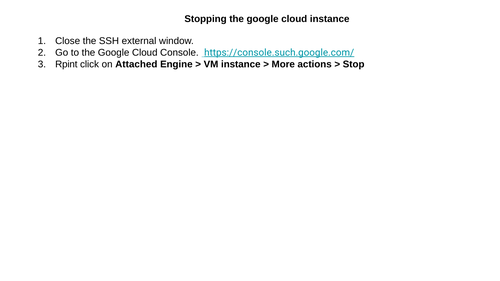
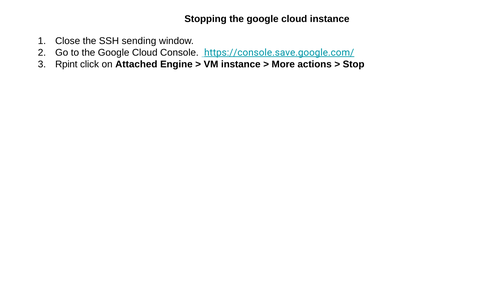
external: external -> sending
https://console.such.google.com/: https://console.such.google.com/ -> https://console.save.google.com/
